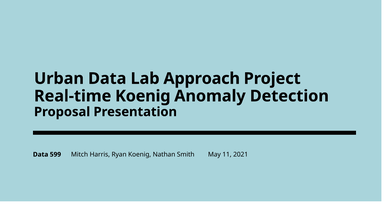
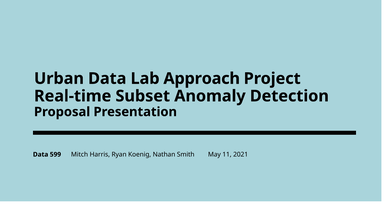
Real-time Koenig: Koenig -> Subset
